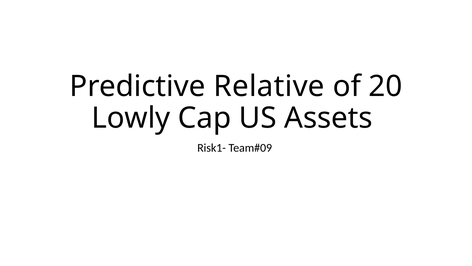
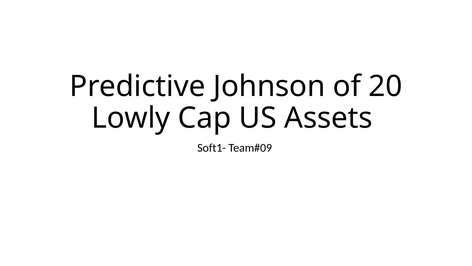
Relative: Relative -> Johnson
Risk1-: Risk1- -> Soft1-
